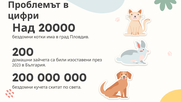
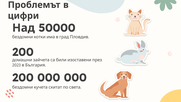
20000: 20000 -> 50000
